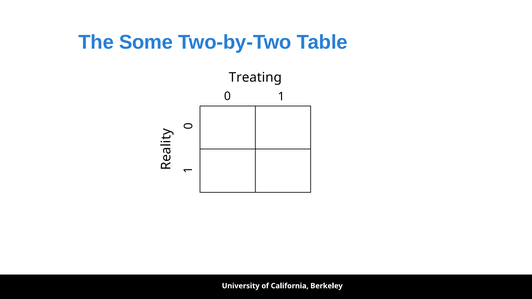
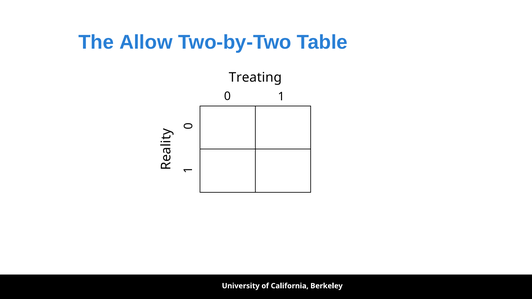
Some: Some -> Allow
